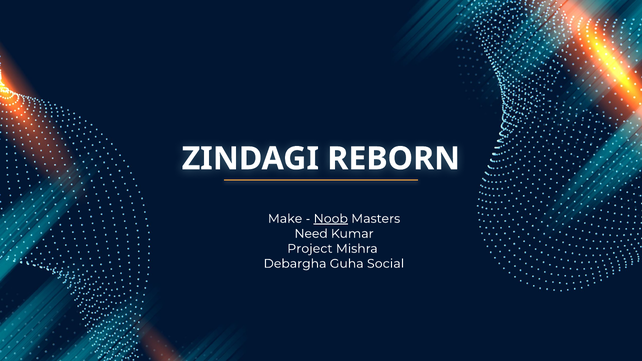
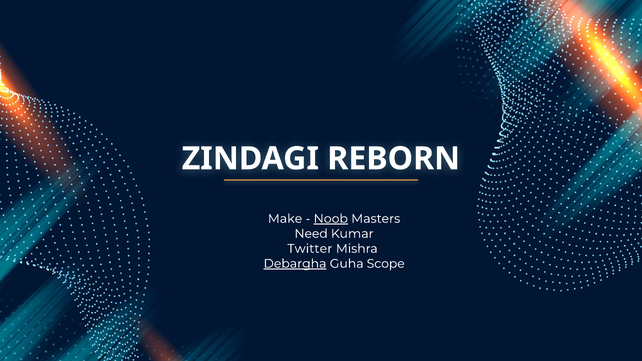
Project: Project -> Twitter
Debargha underline: none -> present
Social: Social -> Scope
